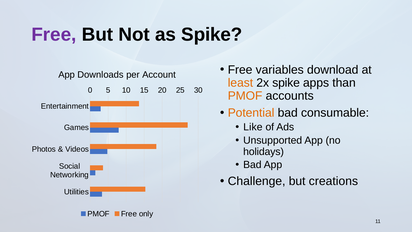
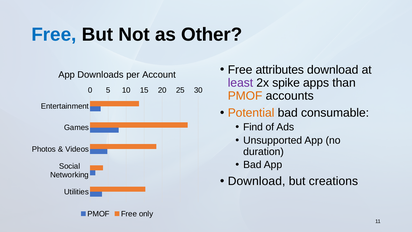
Free at (54, 35) colour: purple -> blue
as Spike: Spike -> Other
variables: variables -> attributes
least colour: orange -> purple
Like: Like -> Find
holidays: holidays -> duration
Challenge at (257, 181): Challenge -> Download
